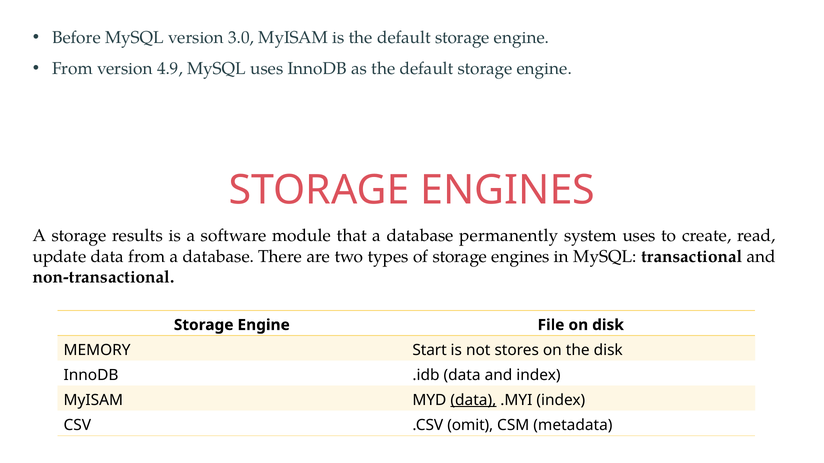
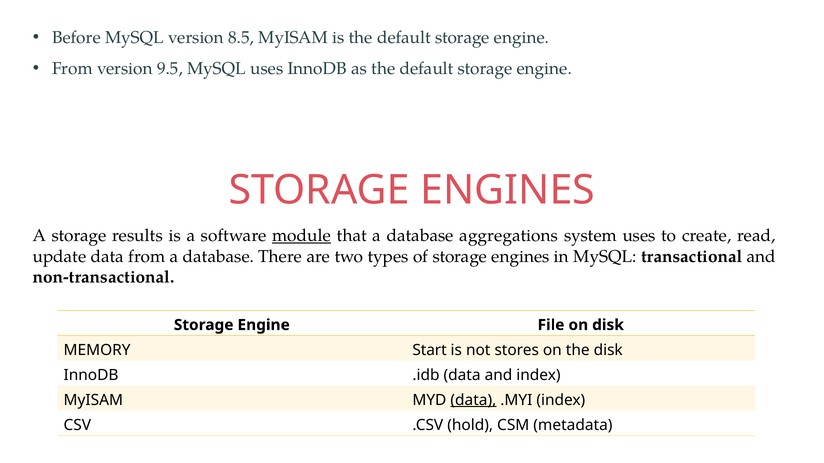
3.0: 3.0 -> 8.5
4.9: 4.9 -> 9.5
module underline: none -> present
permanently: permanently -> aggregations
omit: omit -> hold
